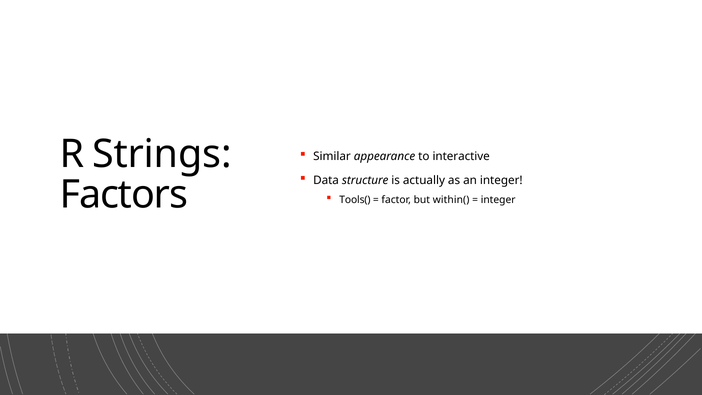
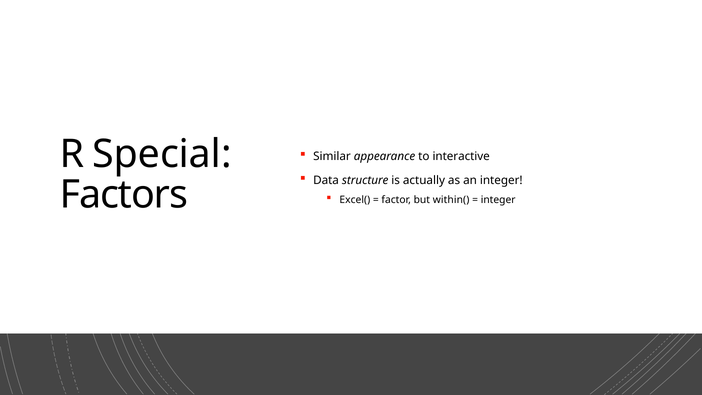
Strings: Strings -> Special
Tools(: Tools( -> Excel(
